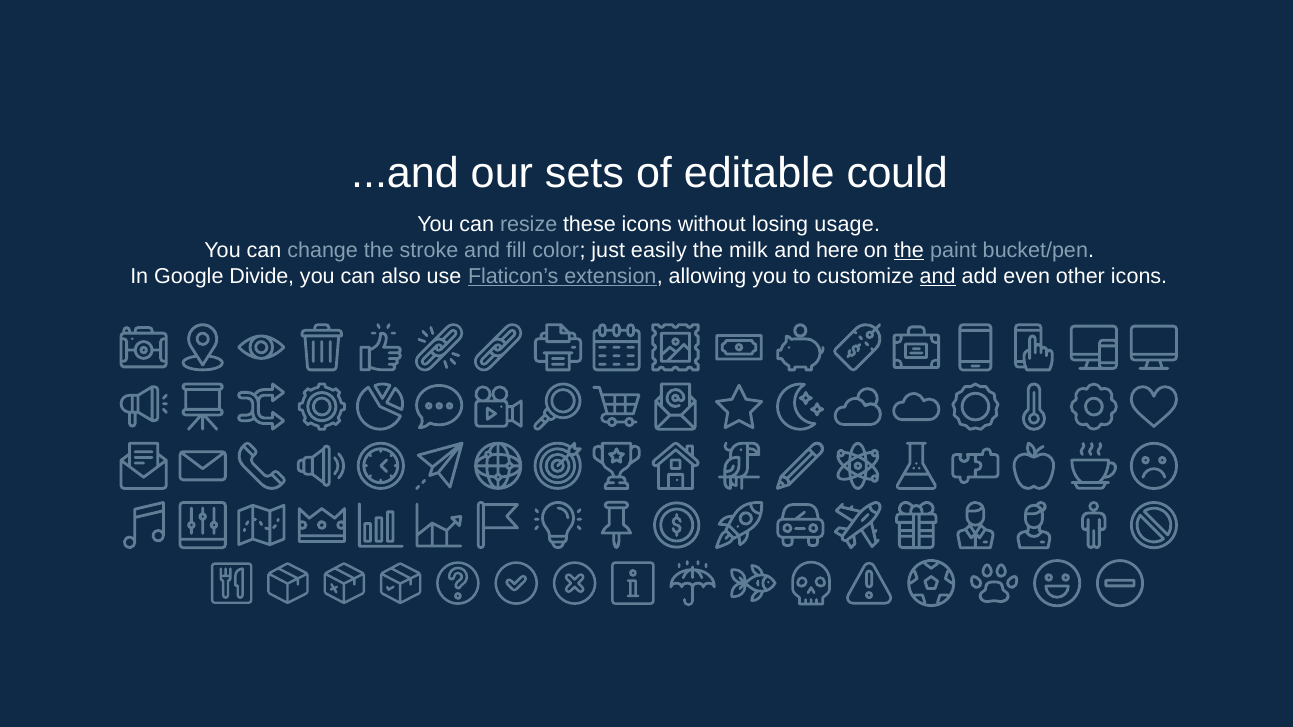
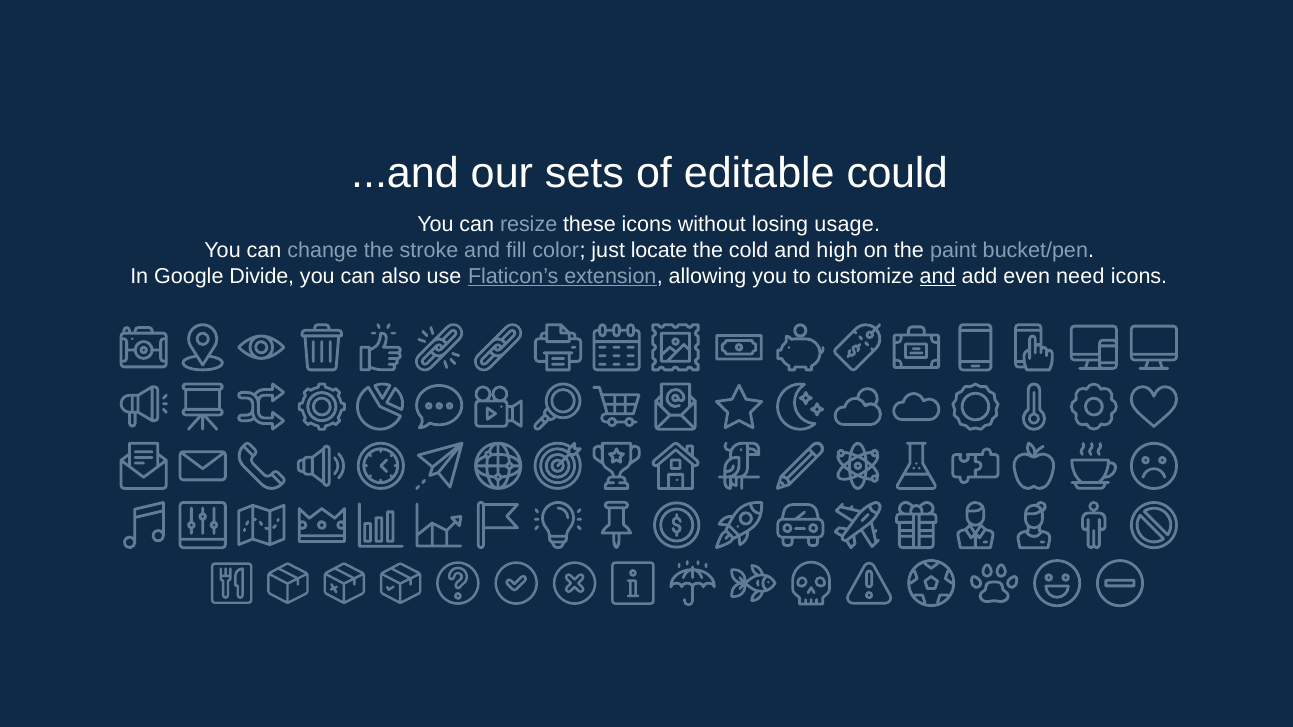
easily: easily -> locate
milk: milk -> cold
here: here -> high
the at (909, 250) underline: present -> none
other: other -> need
